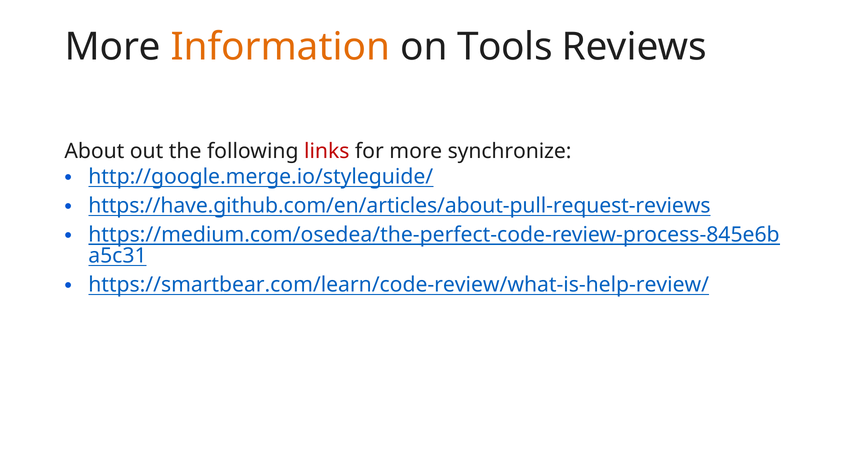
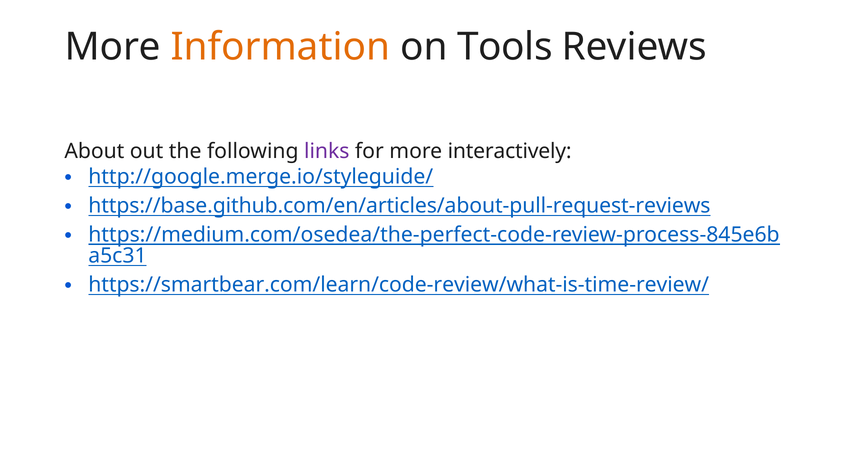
links colour: red -> purple
synchronize: synchronize -> interactively
https://have.github.com/en/articles/about-pull-request-reviews: https://have.github.com/en/articles/about-pull-request-reviews -> https://base.github.com/en/articles/about-pull-request-reviews
https://smartbear.com/learn/code-review/what-is-help-review/: https://smartbear.com/learn/code-review/what-is-help-review/ -> https://smartbear.com/learn/code-review/what-is-time-review/
